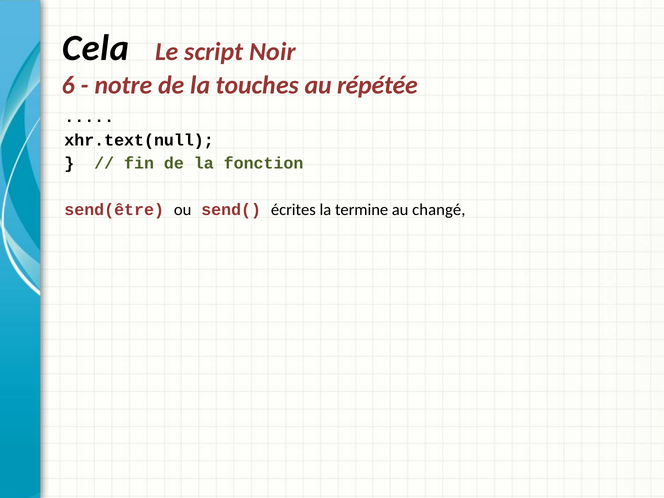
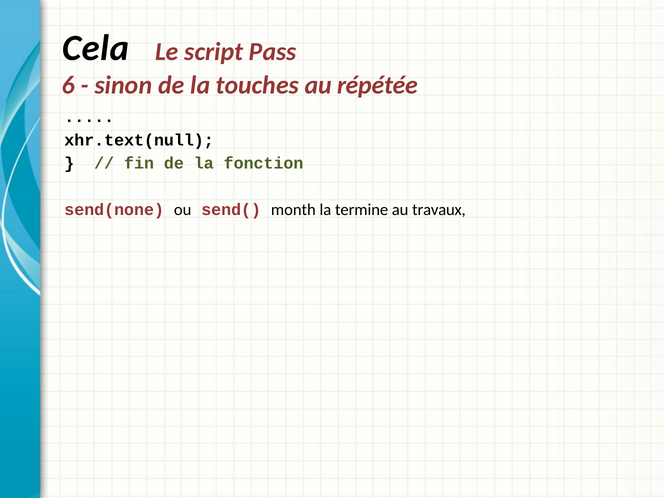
Noir: Noir -> Pass
notre: notre -> sinon
send(être: send(être -> send(none
écrites: écrites -> month
changé: changé -> travaux
